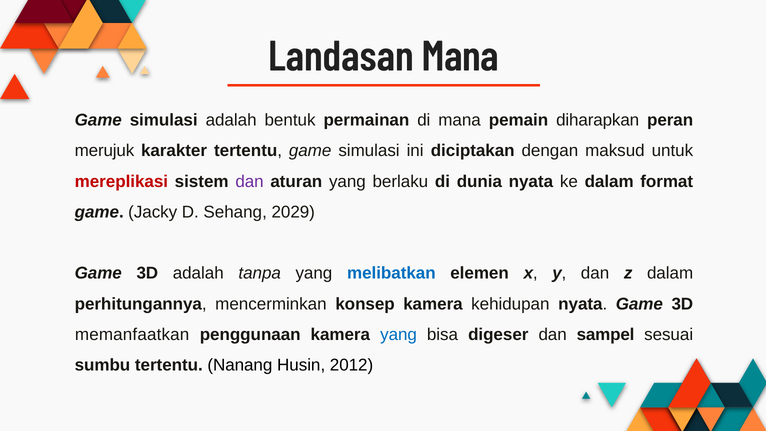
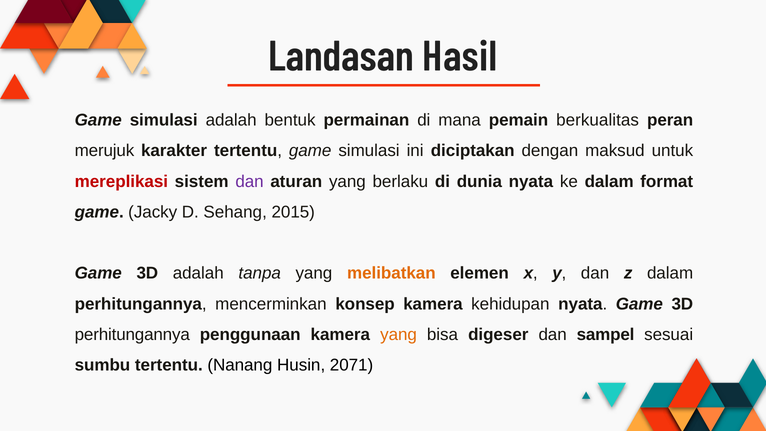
Landasan Mana: Mana -> Hasil
diharapkan: diharapkan -> berkualitas
2029: 2029 -> 2015
melibatkan colour: blue -> orange
memanfaatkan at (132, 335): memanfaatkan -> perhitungannya
yang at (399, 335) colour: blue -> orange
2012: 2012 -> 2071
